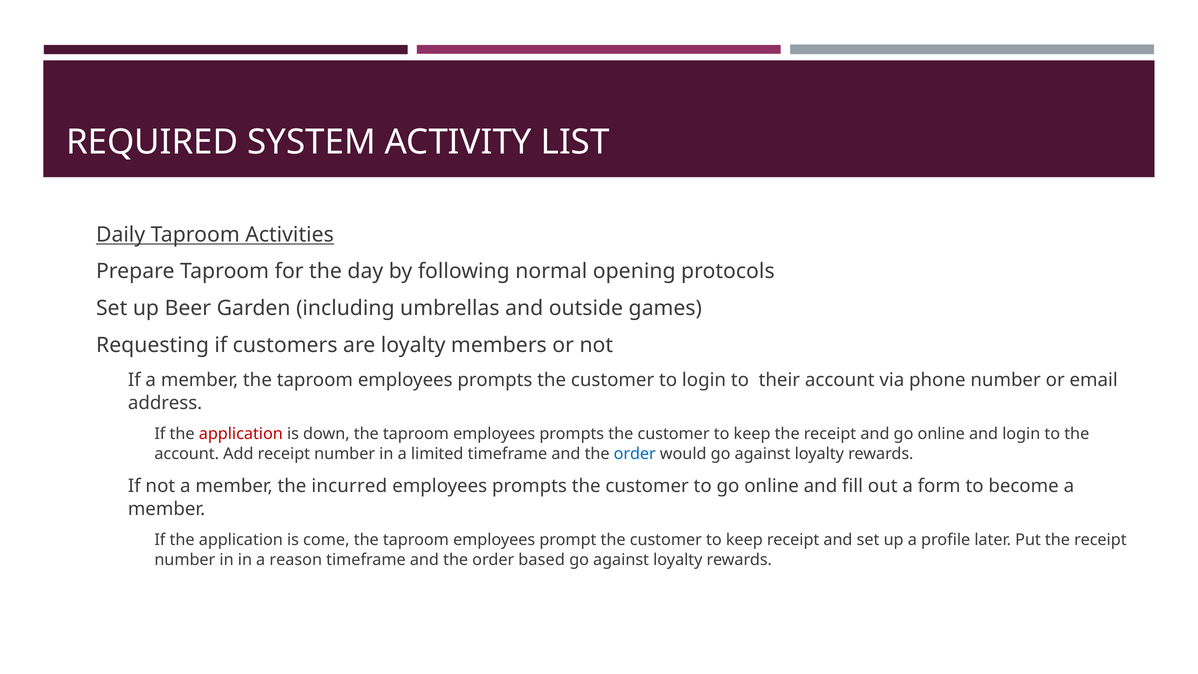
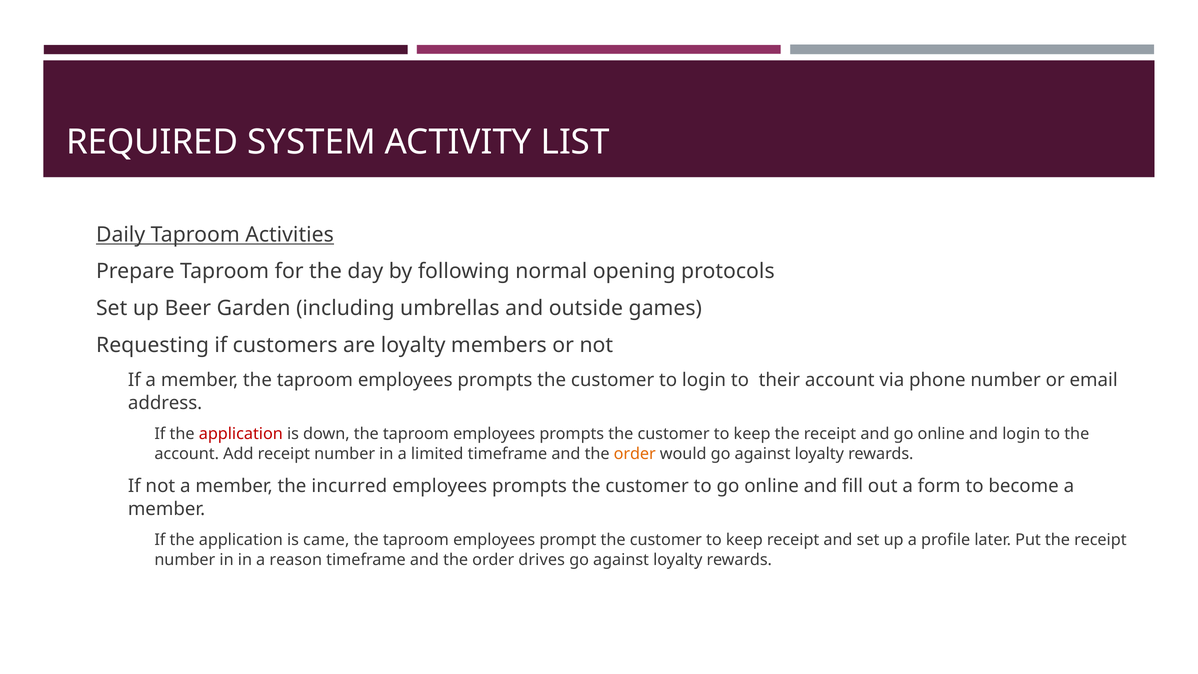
order at (635, 454) colour: blue -> orange
come: come -> came
based: based -> drives
